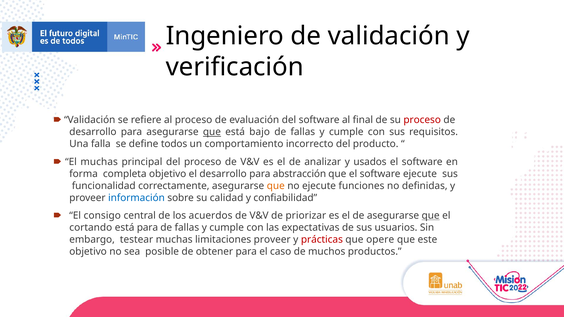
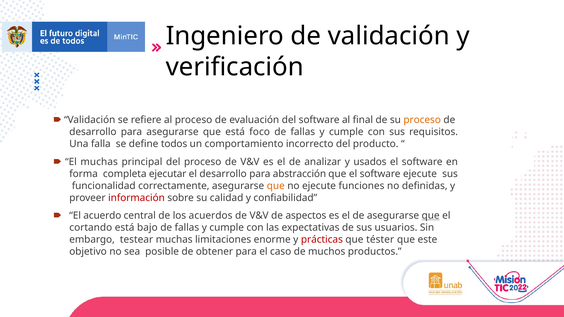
proceso at (422, 120) colour: red -> orange
que at (212, 132) underline: present -> none
bajo: bajo -> foco
completa objetivo: objetivo -> ejecutar
información colour: blue -> red
consigo: consigo -> acuerdo
priorizar: priorizar -> aspectos
está para: para -> bajo
limitaciones proveer: proveer -> enorme
opere: opere -> téster
